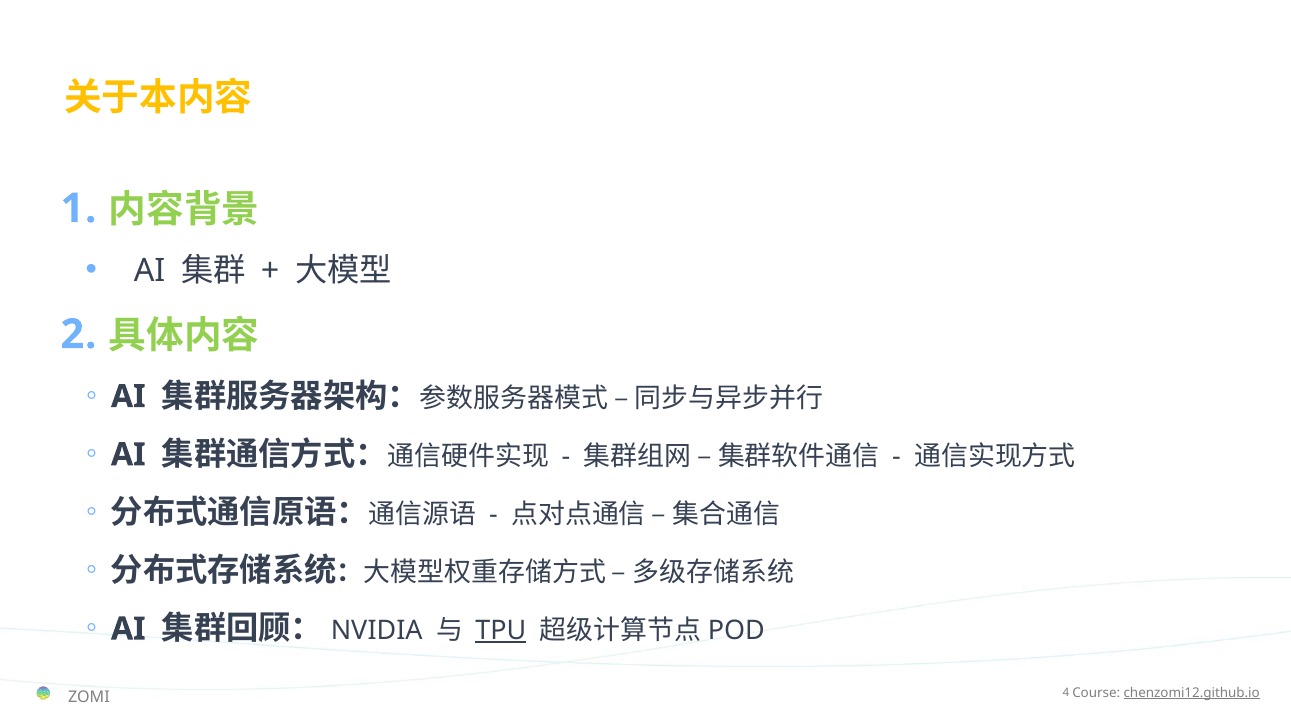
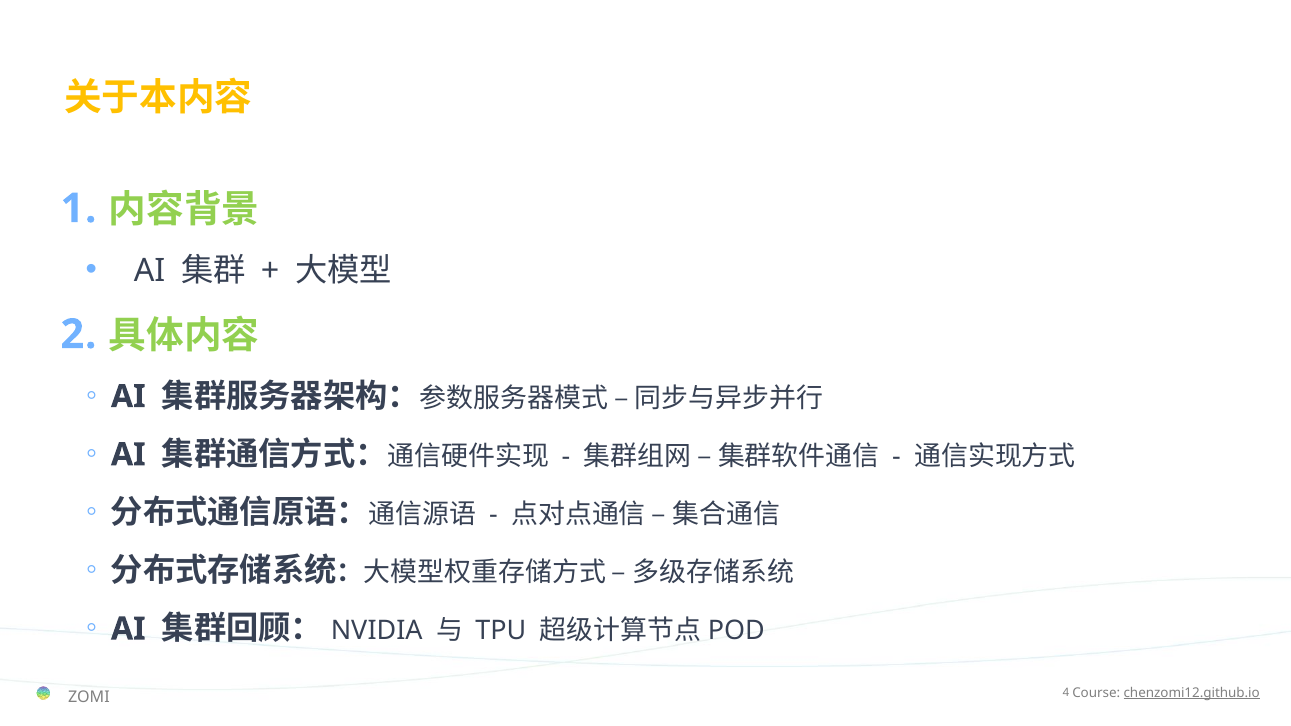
TPU underline: present -> none
